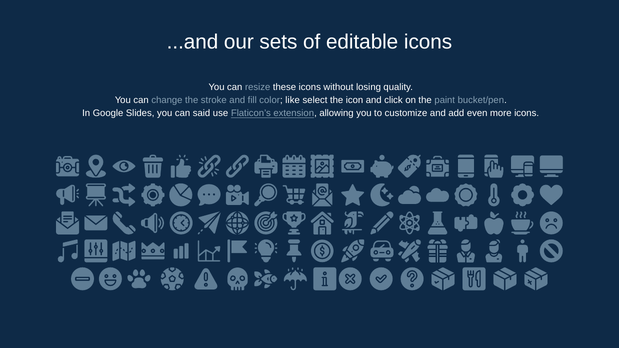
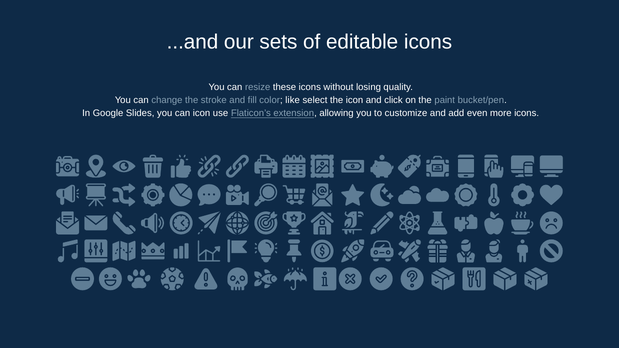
can said: said -> icon
